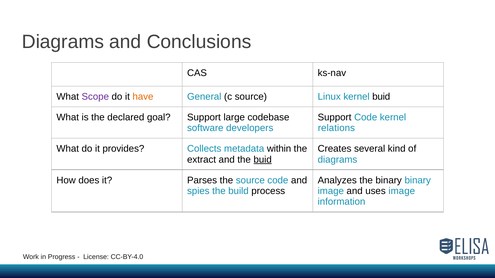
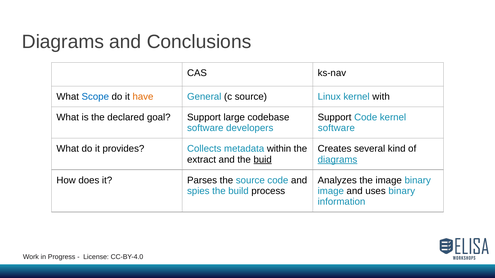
Scope colour: purple -> blue
kernel buid: buid -> with
relations at (336, 128): relations -> software
diagrams at (338, 160) underline: none -> present
the binary: binary -> image
uses image: image -> binary
